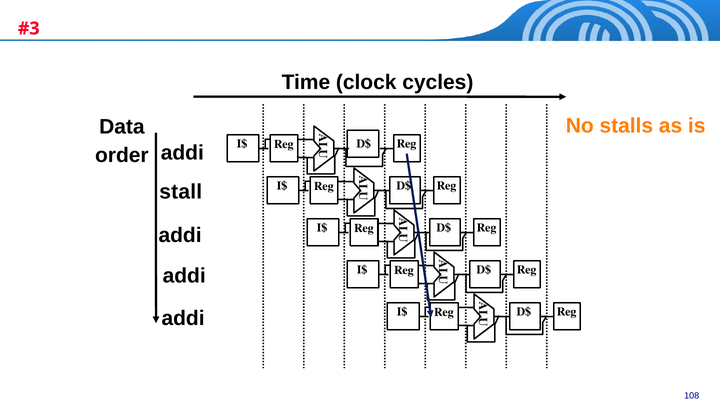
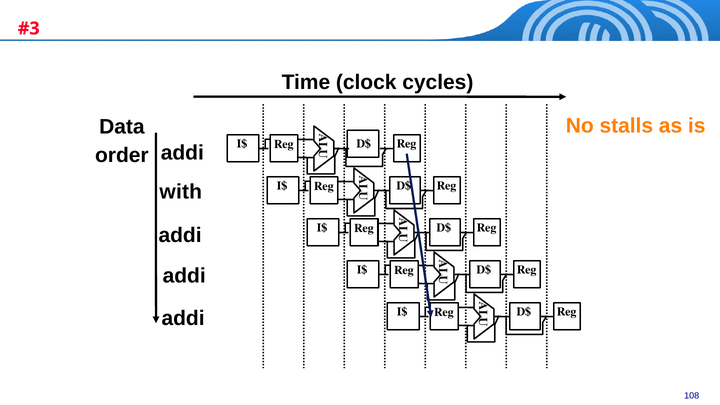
stall: stall -> with
